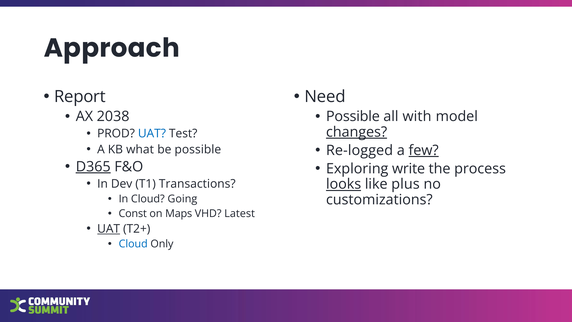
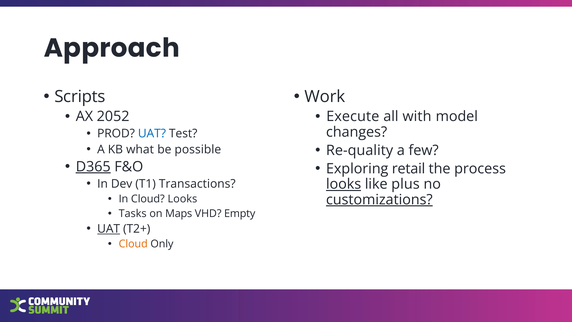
Report: Report -> Scripts
Need: Need -> Work
2038: 2038 -> 2052
Possible at (353, 116): Possible -> Execute
changes underline: present -> none
Re-logged: Re-logged -> Re-quality
few underline: present -> none
write: write -> retail
Cloud Going: Going -> Looks
customizations underline: none -> present
Const: Const -> Tasks
Latest: Latest -> Empty
Cloud at (133, 244) colour: blue -> orange
